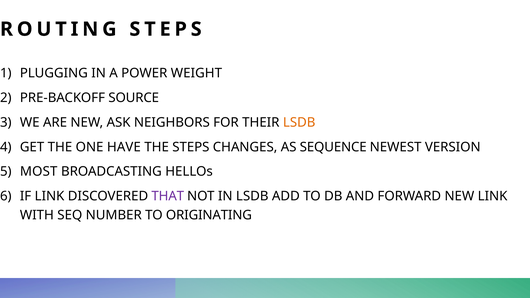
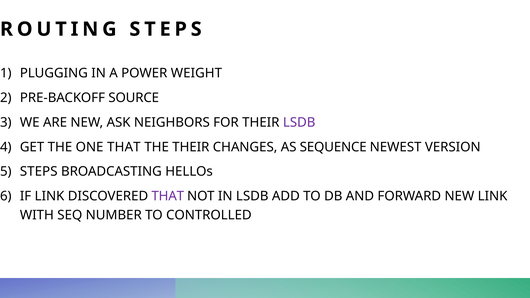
LSDB at (299, 122) colour: orange -> purple
ONE HAVE: HAVE -> THAT
THE STEPS: STEPS -> THEIR
MOST at (39, 172): MOST -> STEPS
ORIGINATING: ORIGINATING -> CONTROLLED
